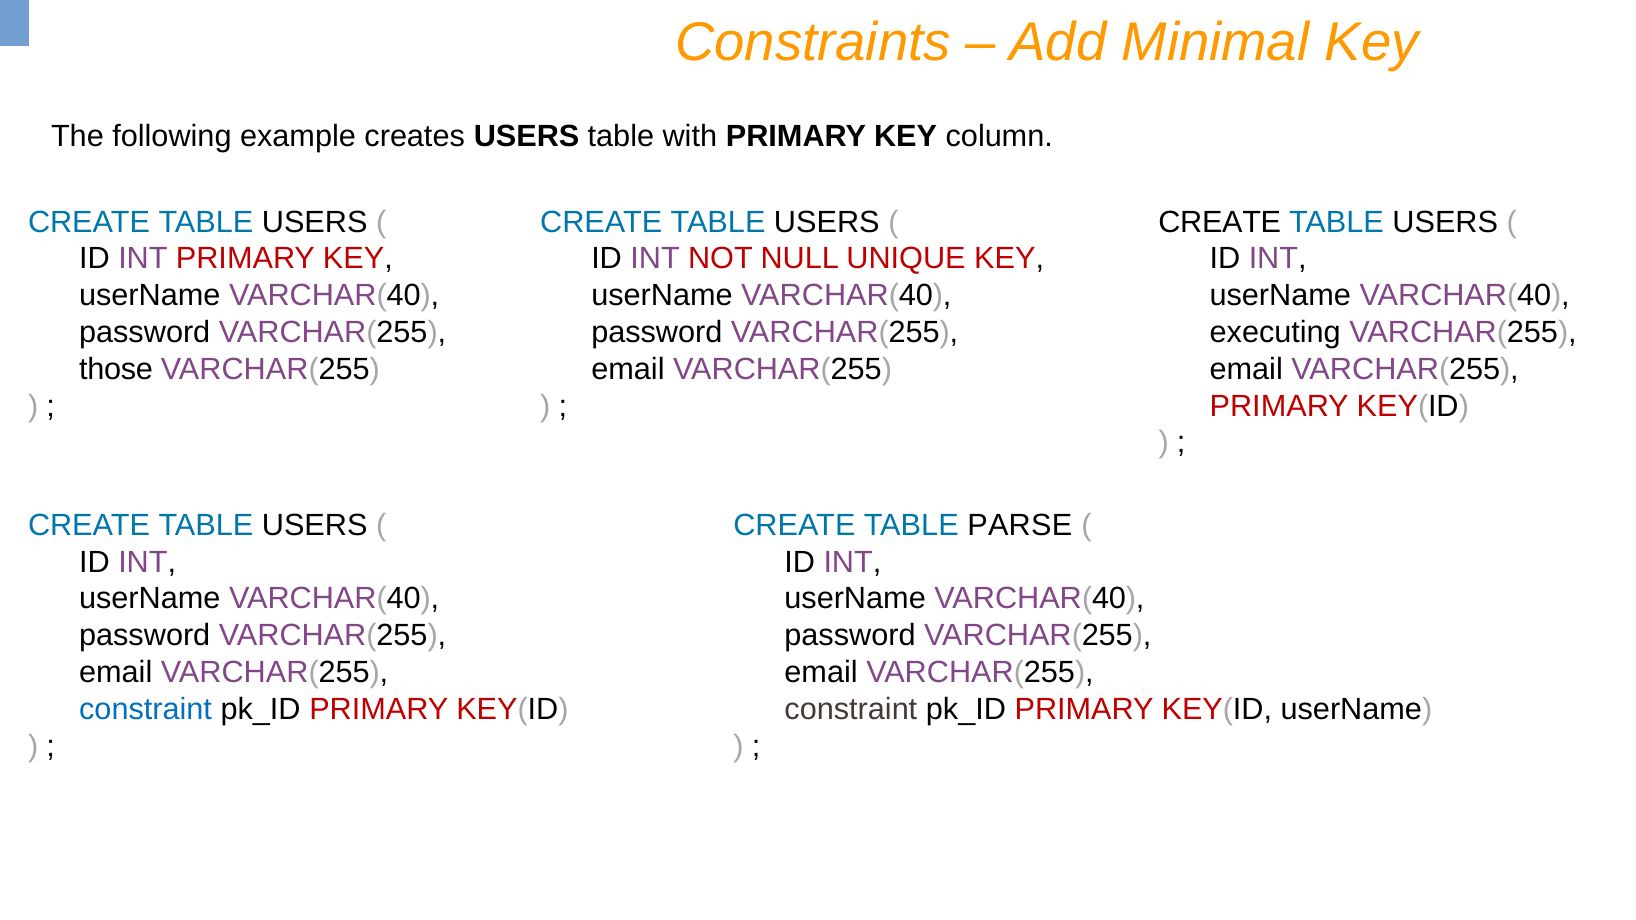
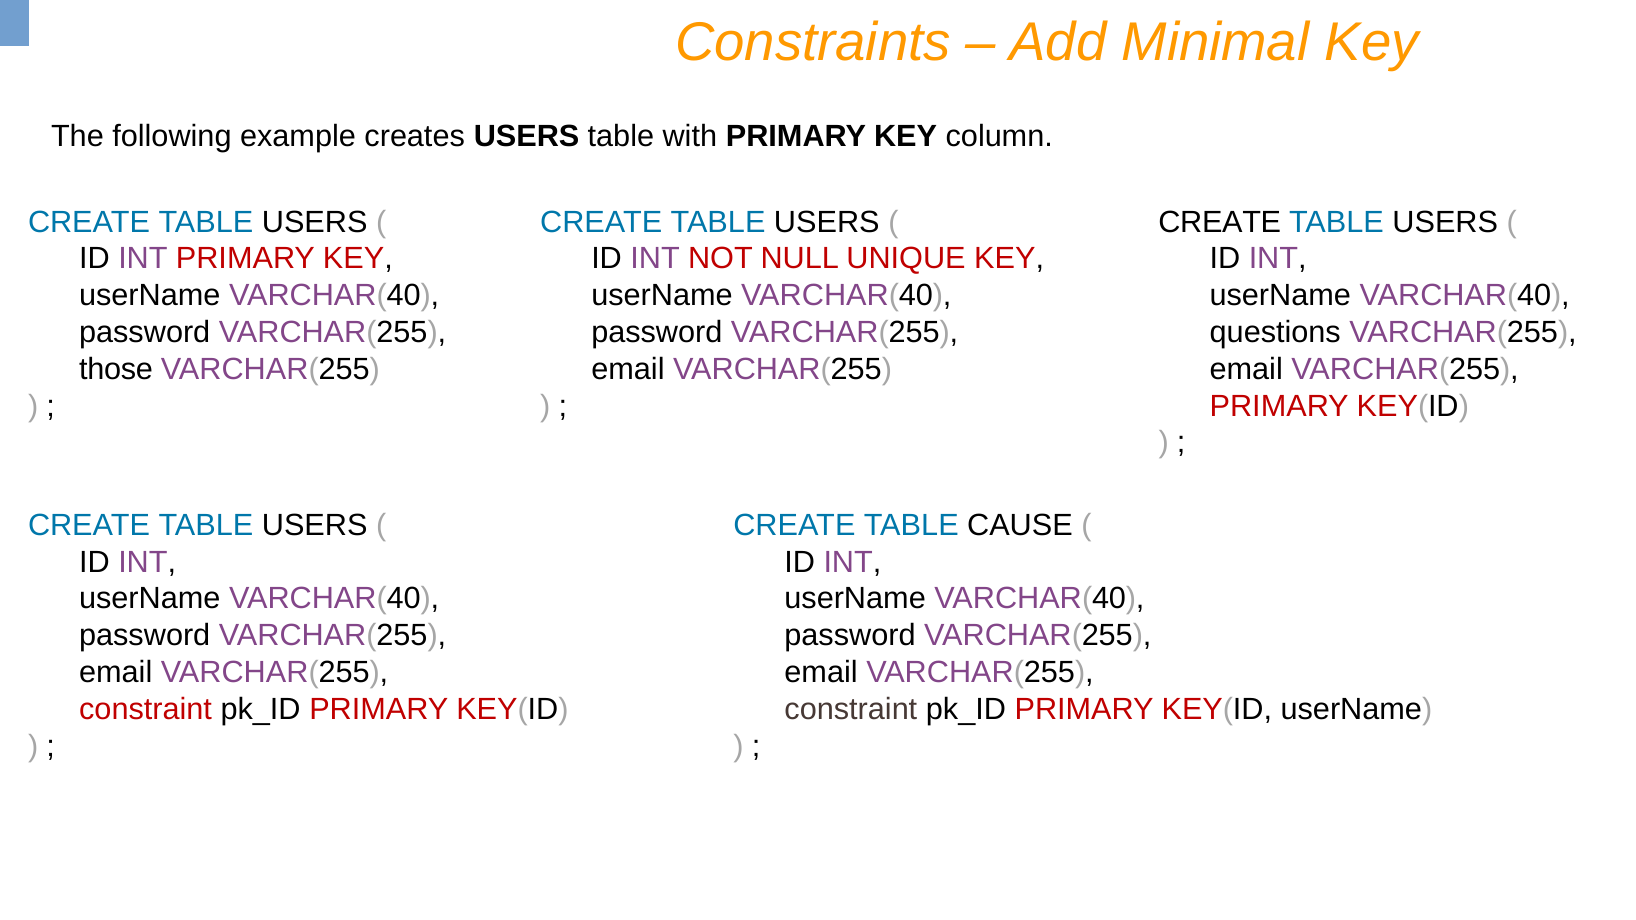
executing: executing -> questions
PARSE: PARSE -> CAUSE
constraint at (146, 709) colour: blue -> red
